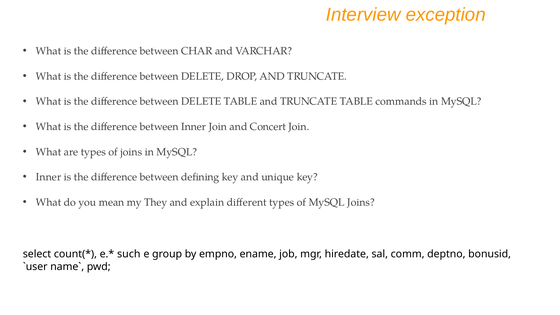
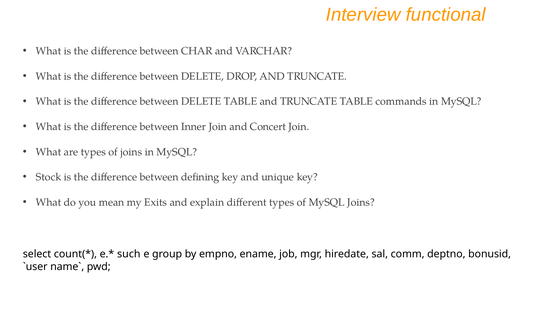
exception: exception -> functional
Inner at (49, 177): Inner -> Stock
They: They -> Exits
